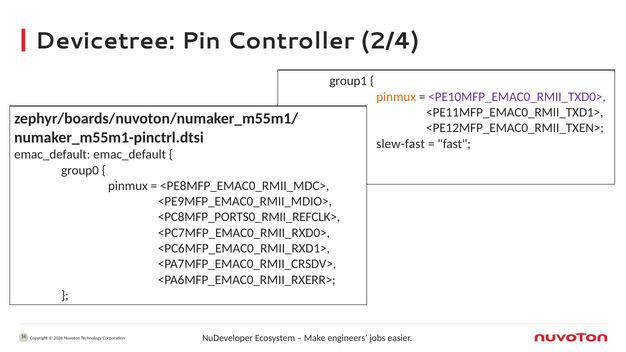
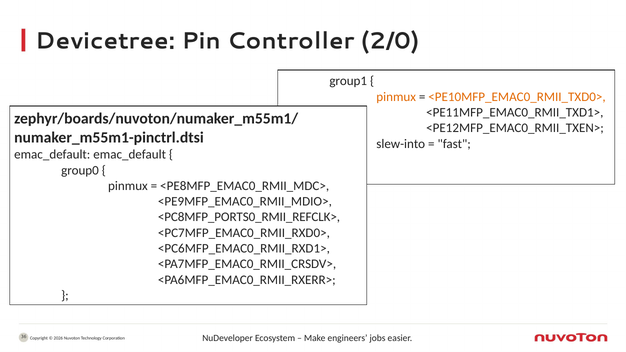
2/4: 2/4 -> 2/0
<PE10MFP_EMAC0_RMII_TXD0> colour: purple -> orange
slew-fast: slew-fast -> slew-into
